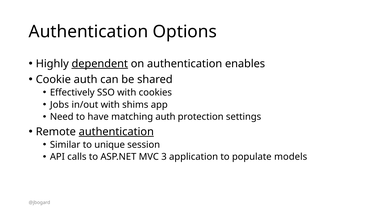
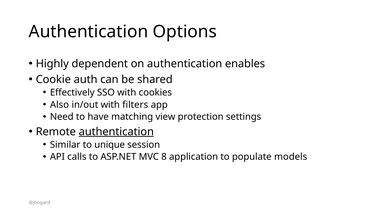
dependent underline: present -> none
Jobs: Jobs -> Also
shims: shims -> filters
matching auth: auth -> view
3: 3 -> 8
